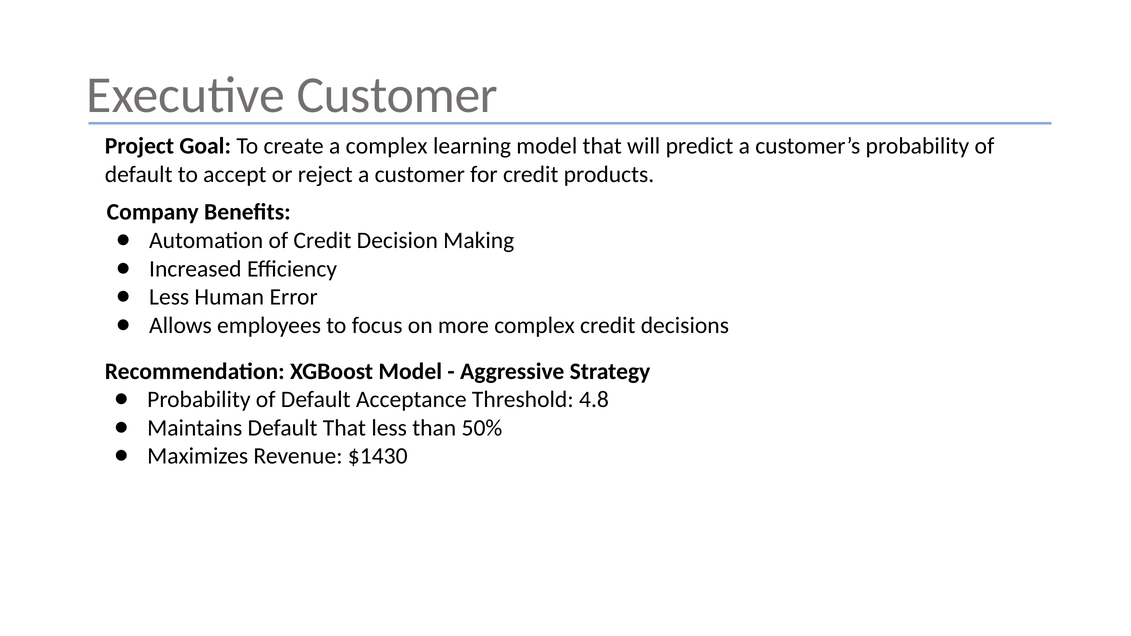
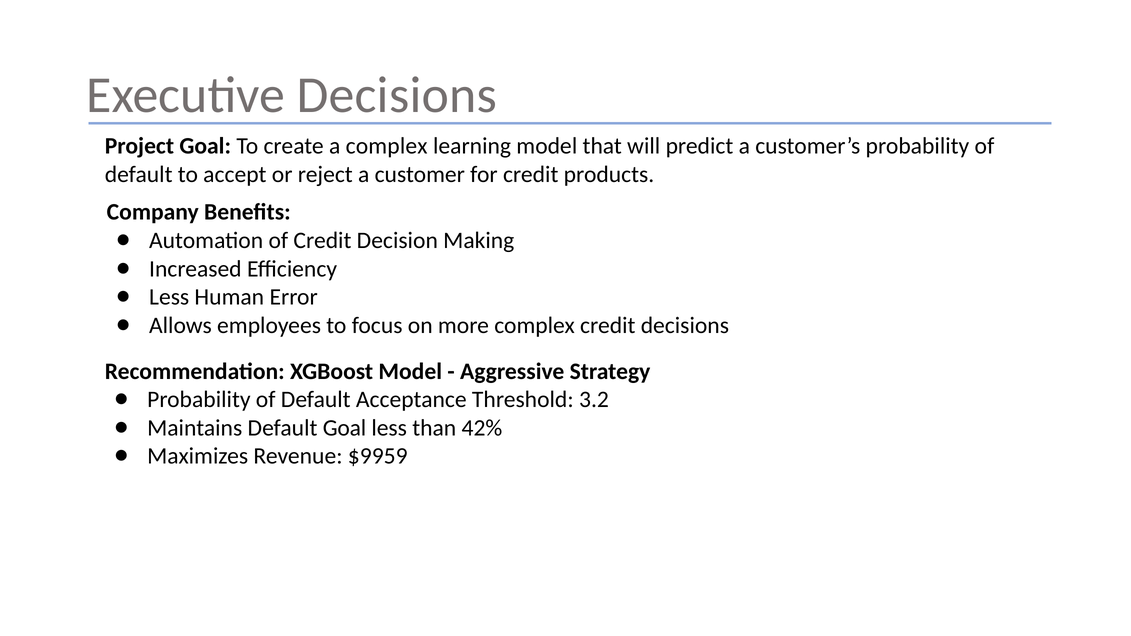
Executive Customer: Customer -> Decisions
4.8: 4.8 -> 3.2
Default That: That -> Goal
50%: 50% -> 42%
$1430: $1430 -> $9959
